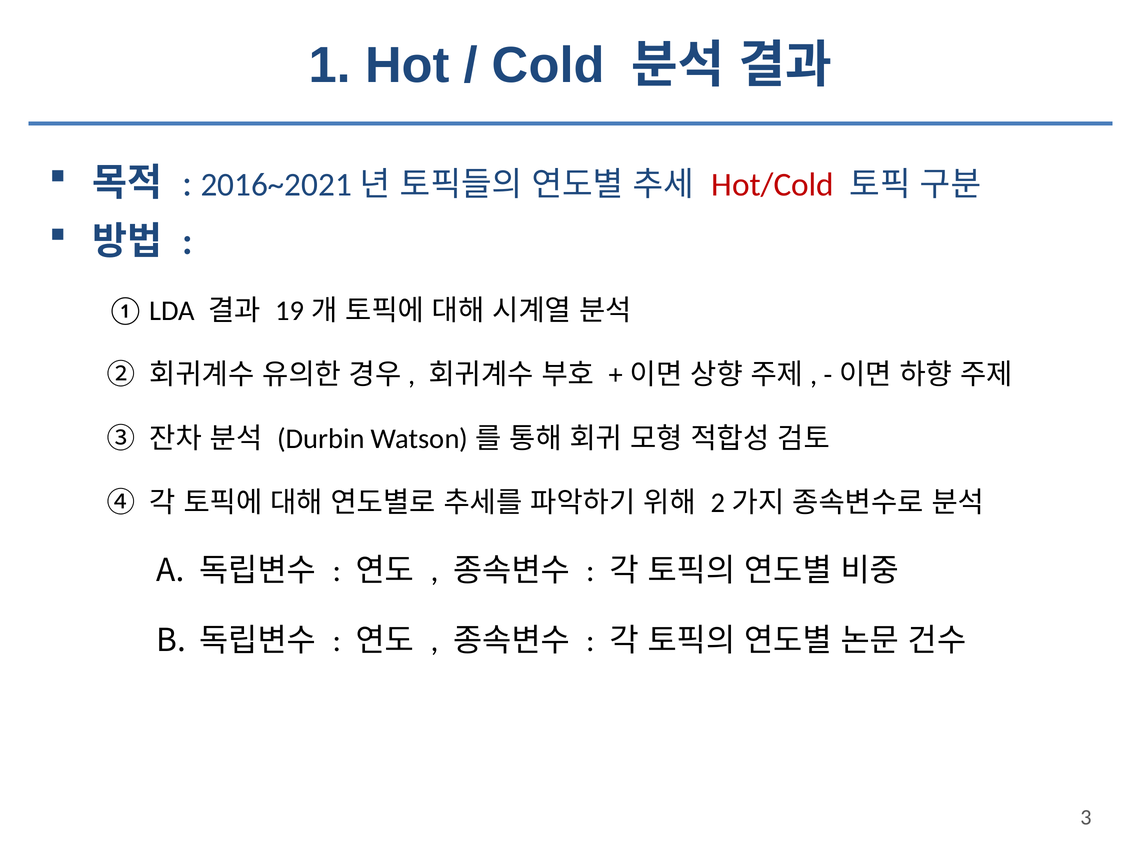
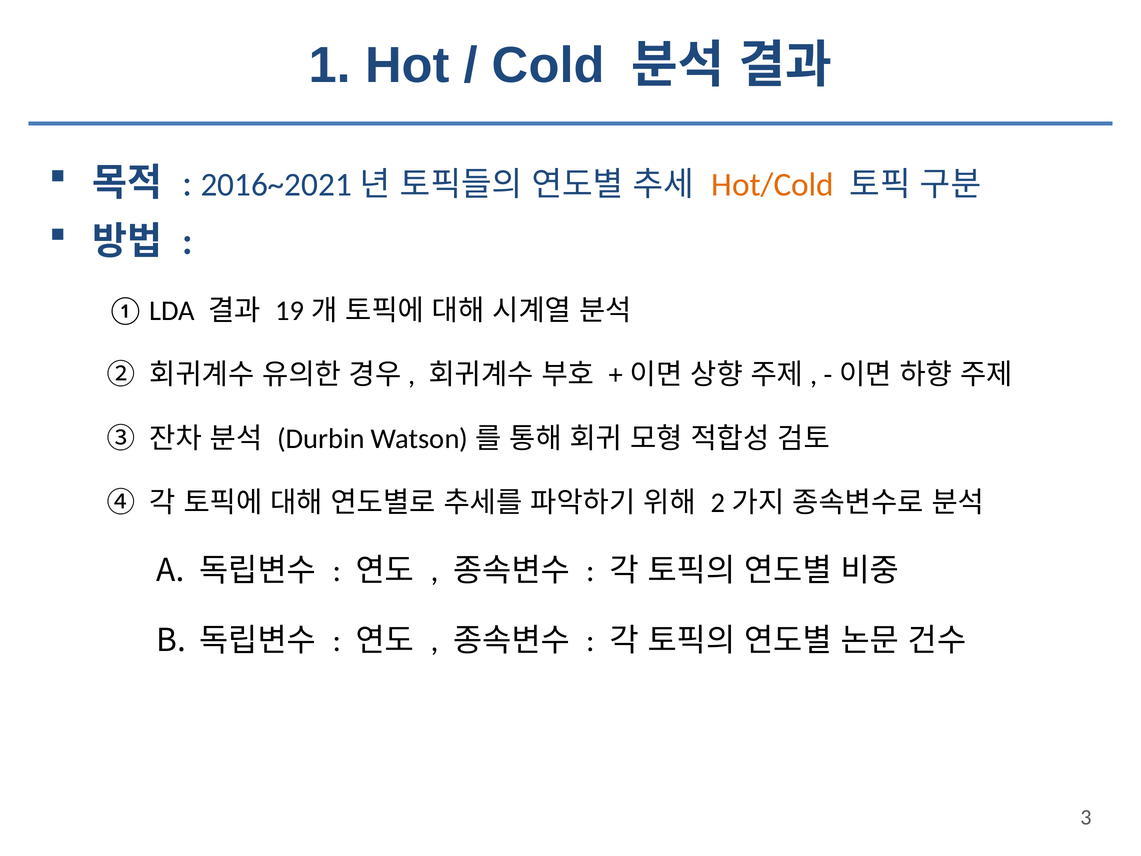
Hot/Cold colour: red -> orange
